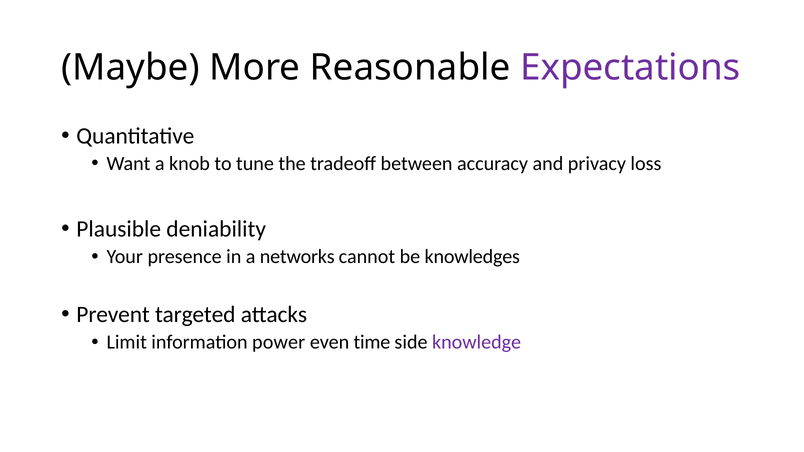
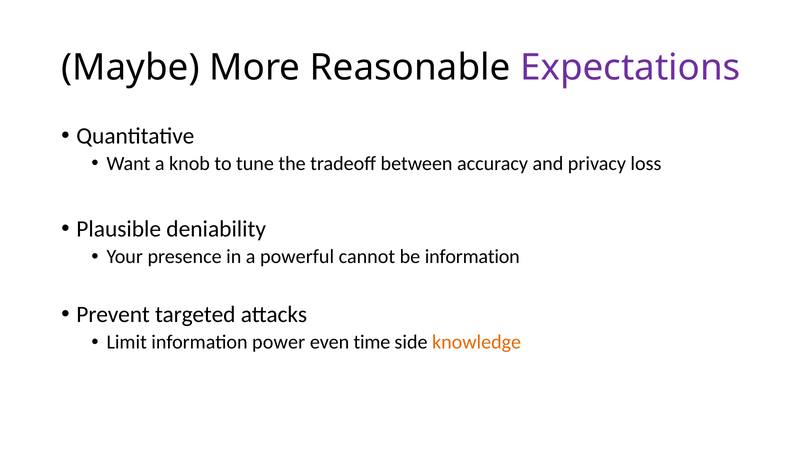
networks: networks -> powerful
be knowledges: knowledges -> information
knowledge colour: purple -> orange
